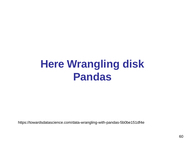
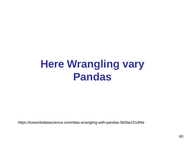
disk: disk -> vary
